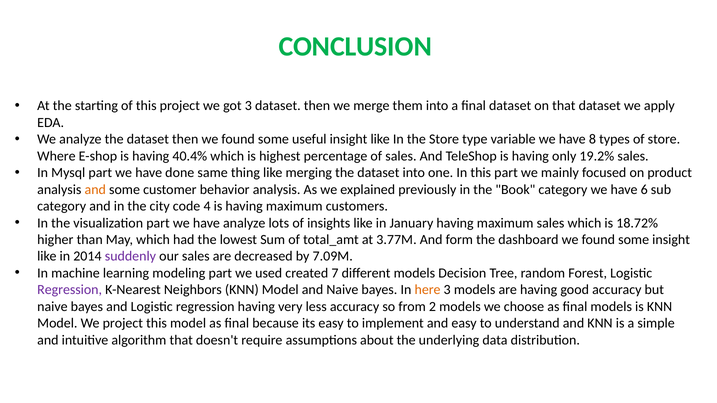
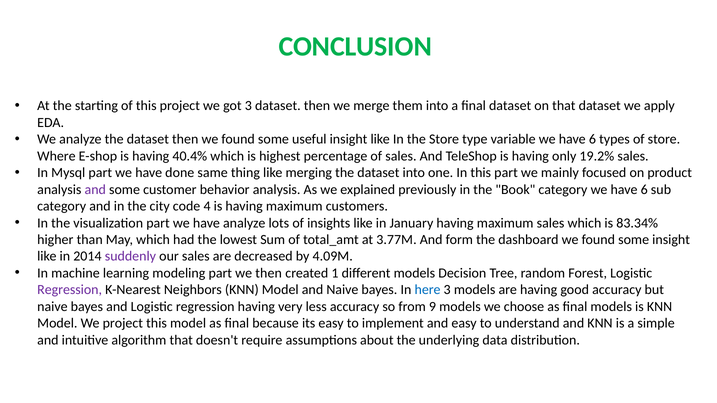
variable we have 8: 8 -> 6
and at (95, 190) colour: orange -> purple
18.72%: 18.72% -> 83.34%
7.09M: 7.09M -> 4.09M
we used: used -> then
7: 7 -> 1
here colour: orange -> blue
2: 2 -> 9
